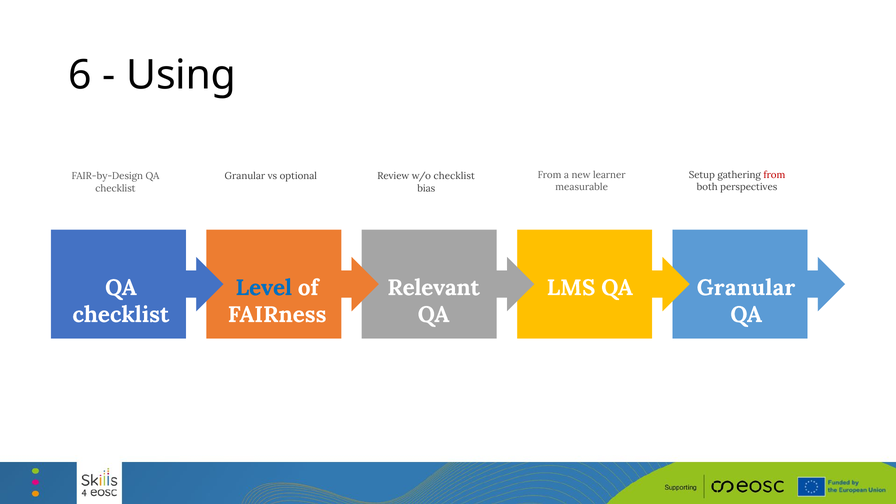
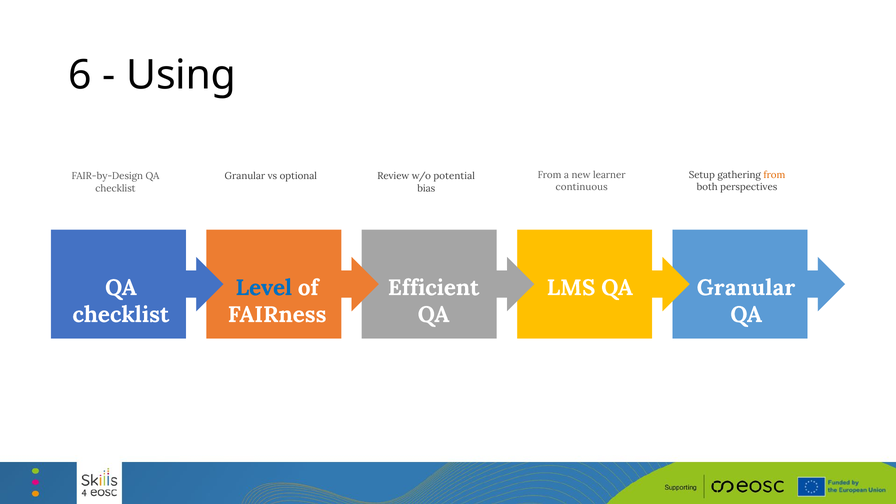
from at (774, 175) colour: red -> orange
w/o checklist: checklist -> potential
measurable: measurable -> continuous
Relevant: Relevant -> Efficient
